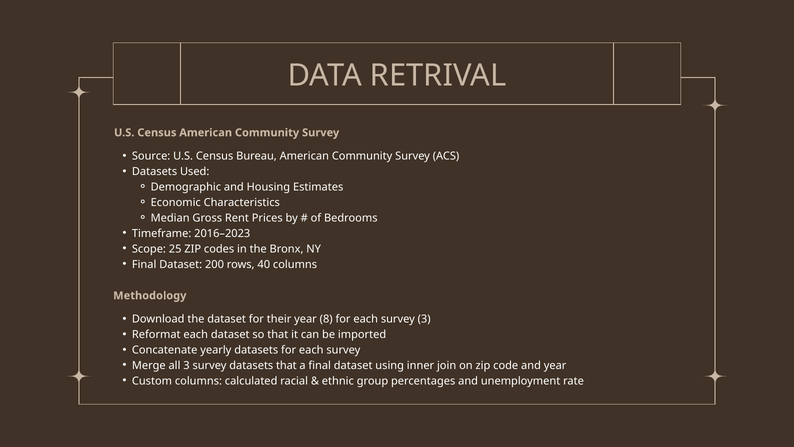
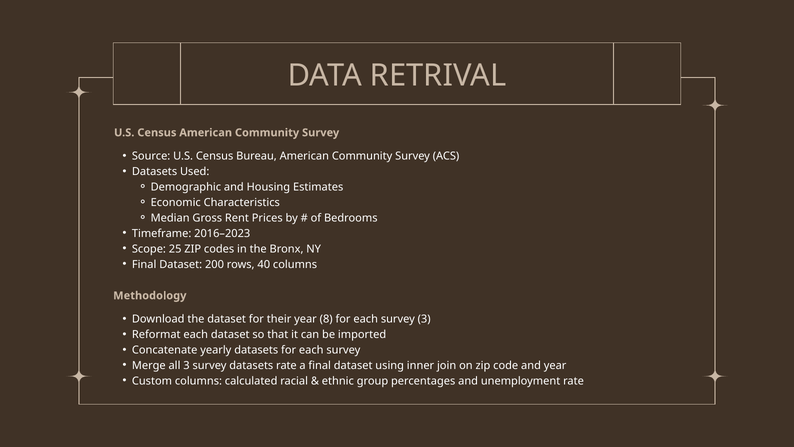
datasets that: that -> rate
